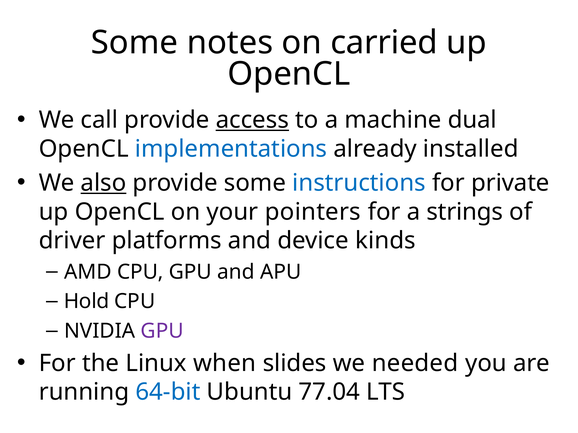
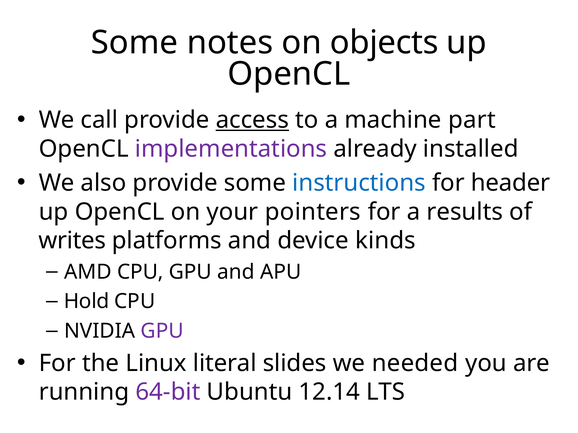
carried: carried -> objects
dual: dual -> part
implementations colour: blue -> purple
also underline: present -> none
private: private -> header
strings: strings -> results
driver: driver -> writes
when: when -> literal
64-bit colour: blue -> purple
77.04: 77.04 -> 12.14
